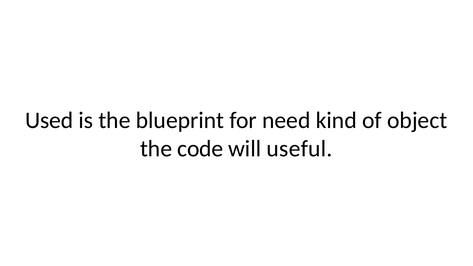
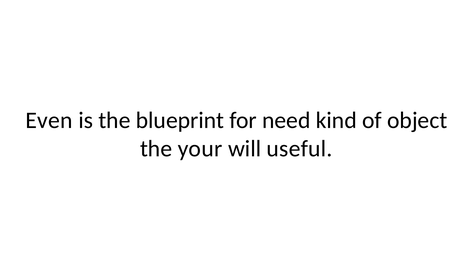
Used: Used -> Even
code: code -> your
